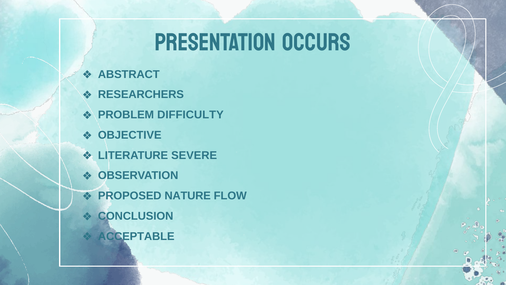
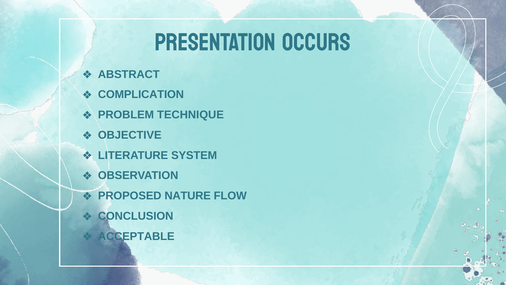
RESEARCHERS: RESEARCHERS -> COMPLICATION
DIFFICULTY: DIFFICULTY -> TECHNIQUE
SEVERE: SEVERE -> SYSTEM
